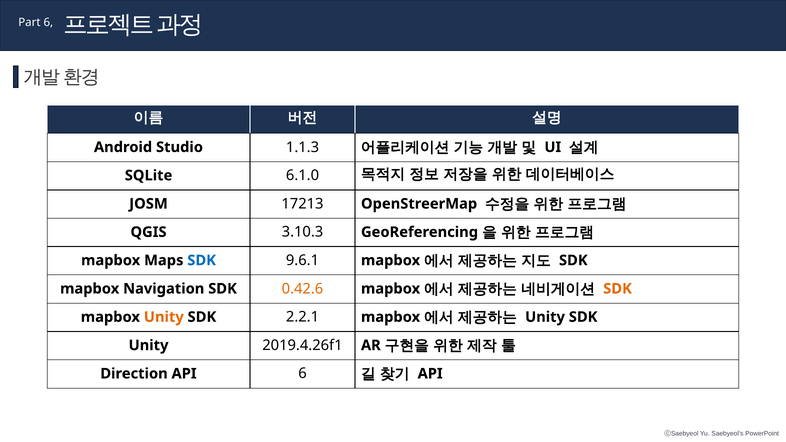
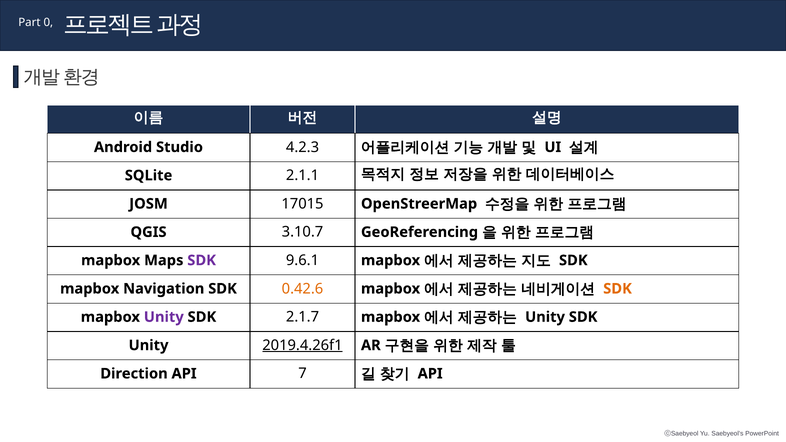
Part 6: 6 -> 0
1.1.3: 1.1.3 -> 4.2.3
6.1.0: 6.1.0 -> 2.1.1
17213: 17213 -> 17015
3.10.3: 3.10.3 -> 3.10.7
SDK at (202, 260) colour: blue -> purple
Unity at (164, 317) colour: orange -> purple
2.2.1: 2.2.1 -> 2.1.7
2019.4.26f1 underline: none -> present
API 6: 6 -> 7
